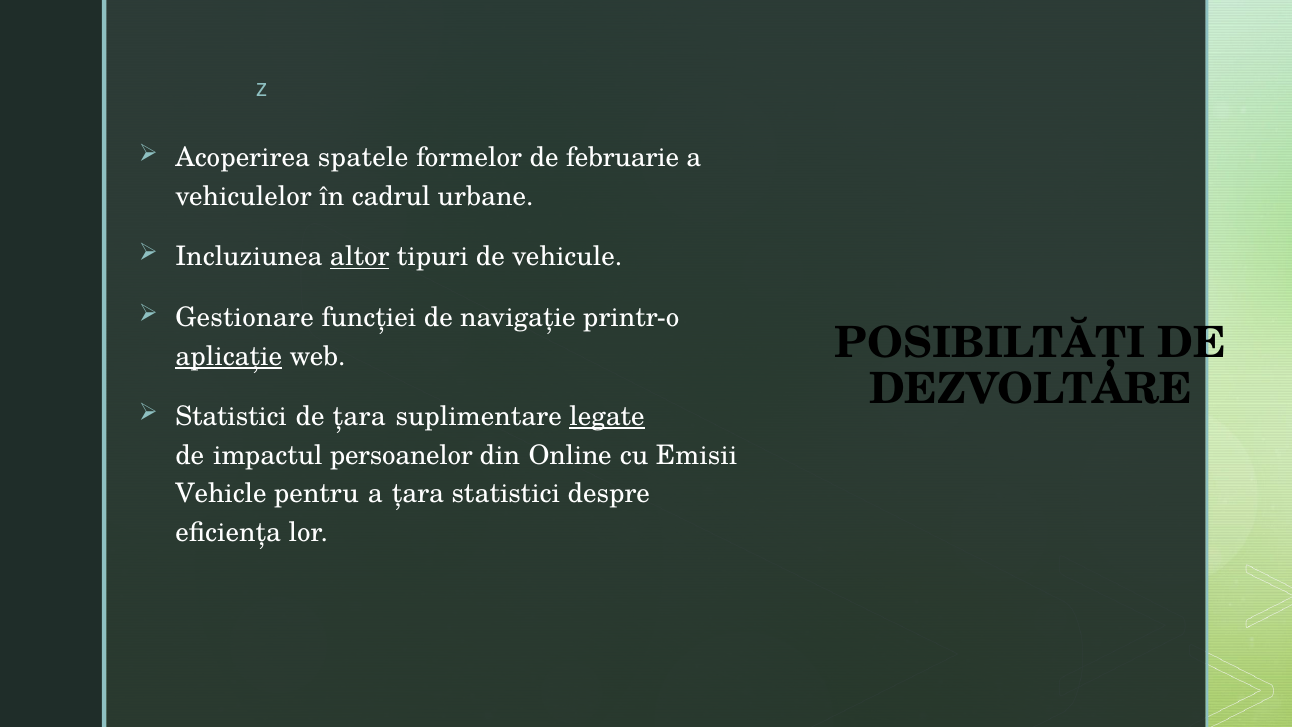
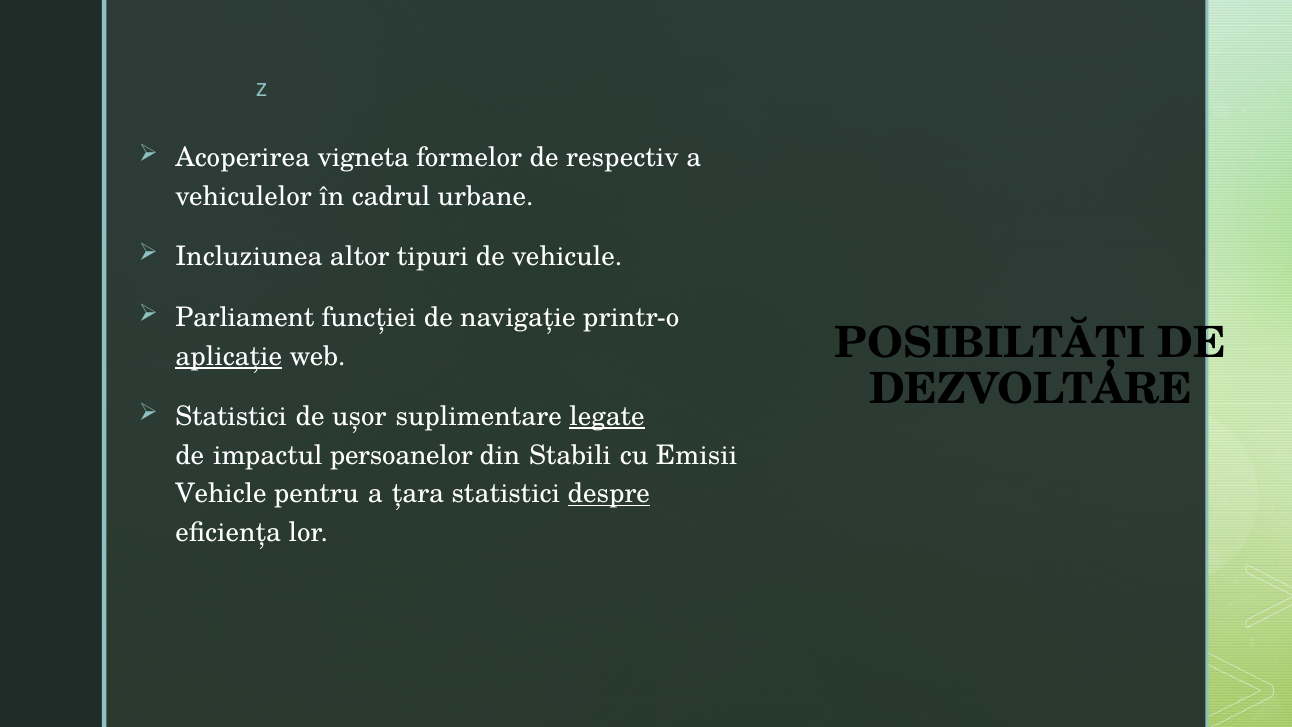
spatele: spatele -> vigneta
februarie: februarie -> respectiv
altor underline: present -> none
Gestionare: Gestionare -> Parliament
de țara: țara -> ușor
Online: Online -> Stabili
despre underline: none -> present
